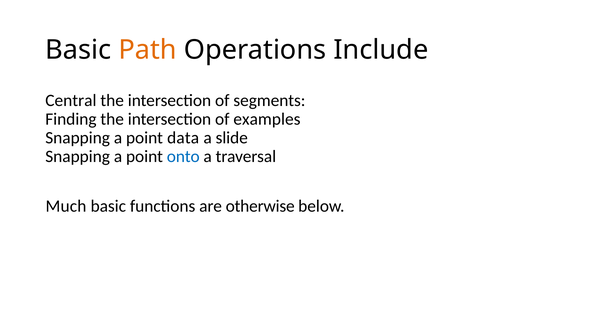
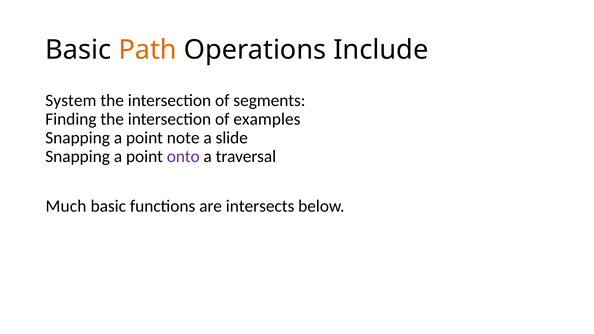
Central: Central -> System
data: data -> note
onto colour: blue -> purple
otherwise: otherwise -> intersects
